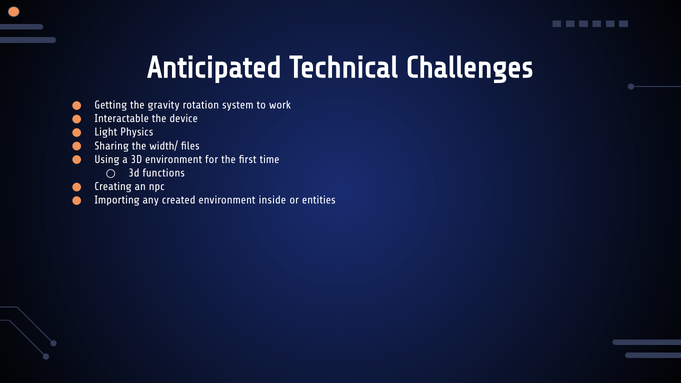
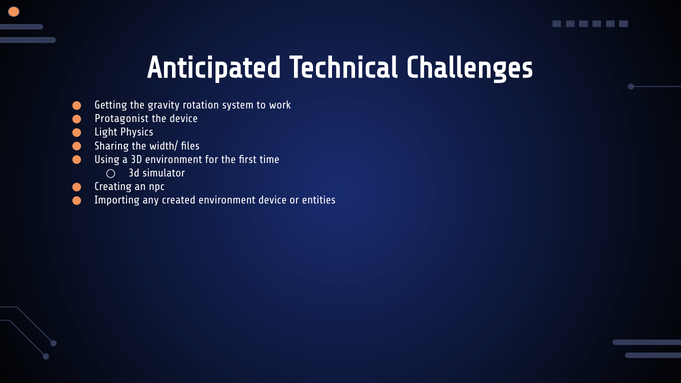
Interactable: Interactable -> Protagonist
functions: functions -> simulator
environment inside: inside -> device
